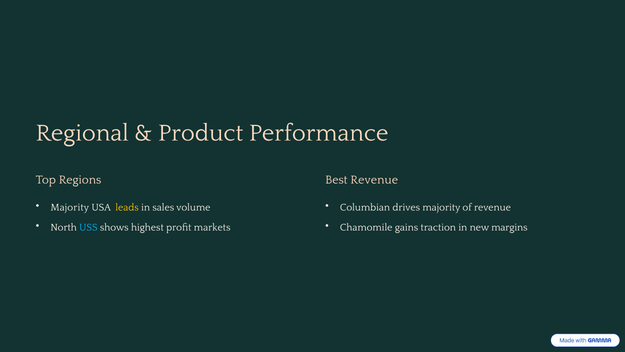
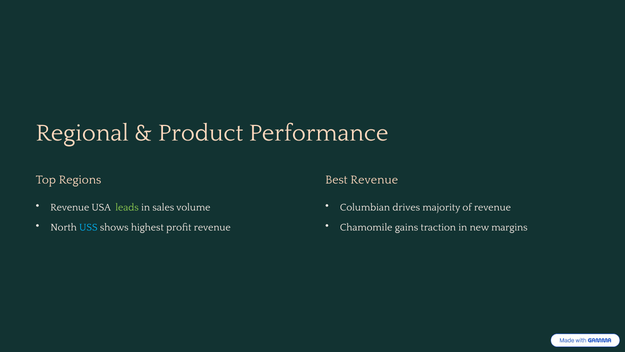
Majority at (70, 207): Majority -> Revenue
leads colour: yellow -> light green
profit markets: markets -> revenue
